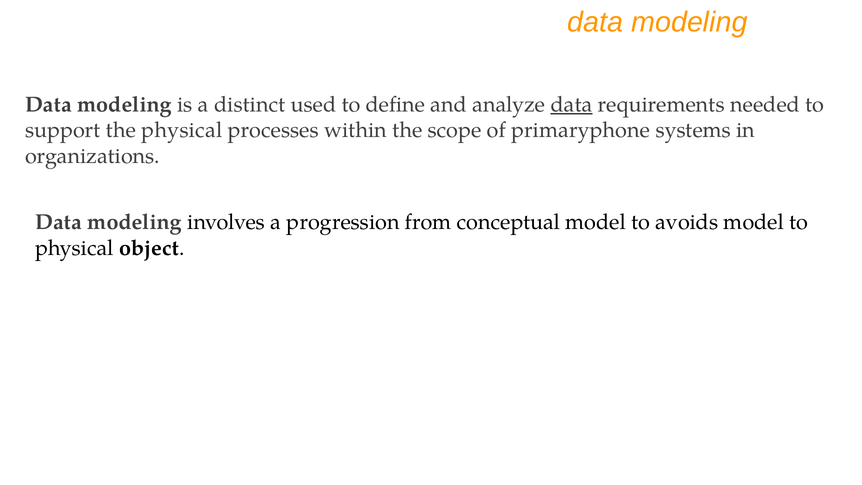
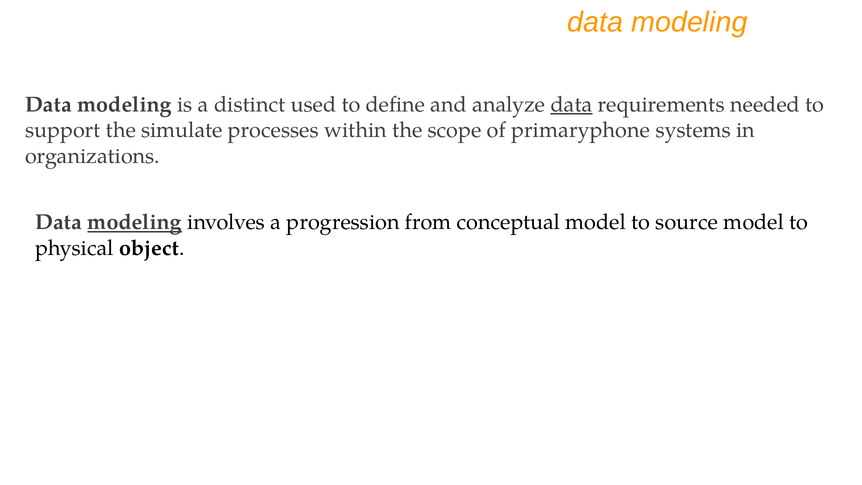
the physical: physical -> simulate
modeling at (135, 222) underline: none -> present
avoids: avoids -> source
